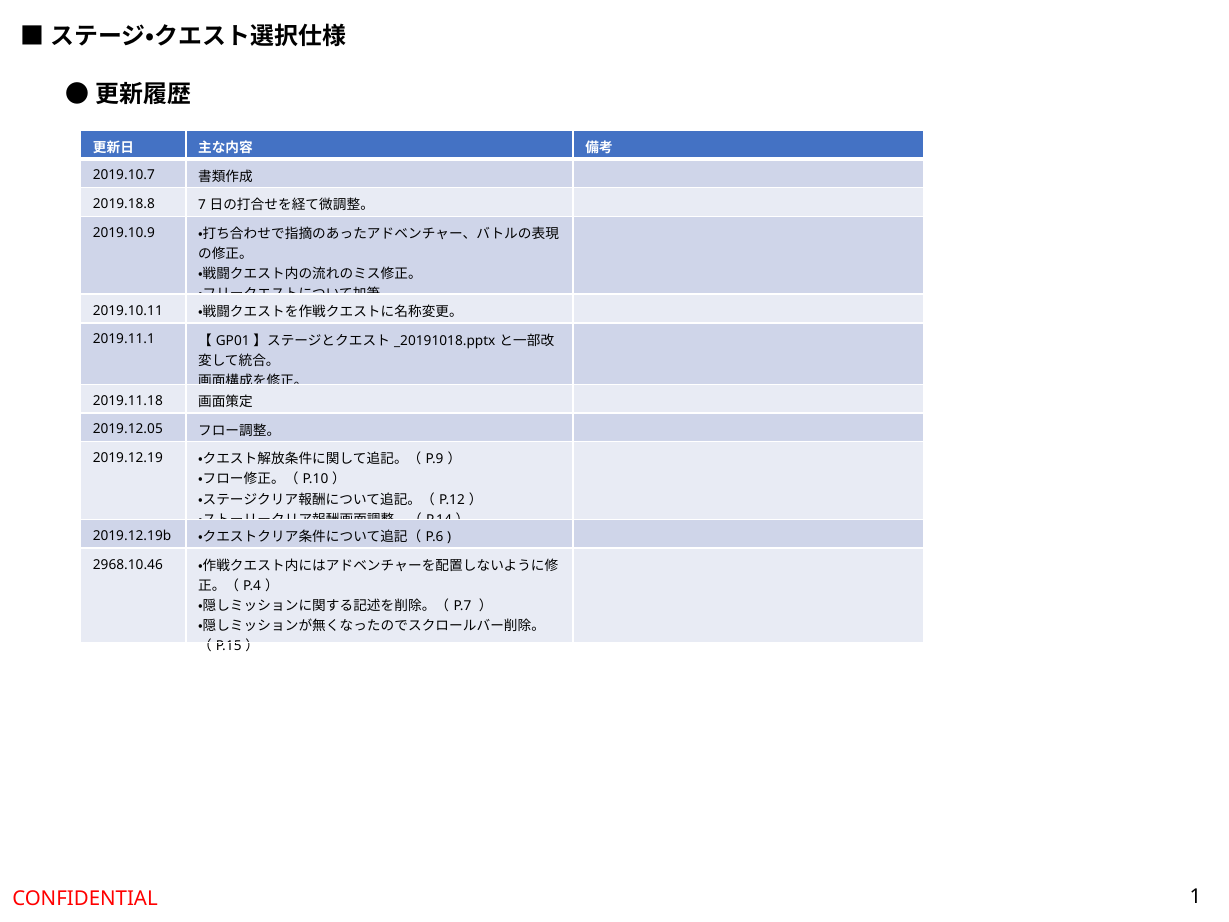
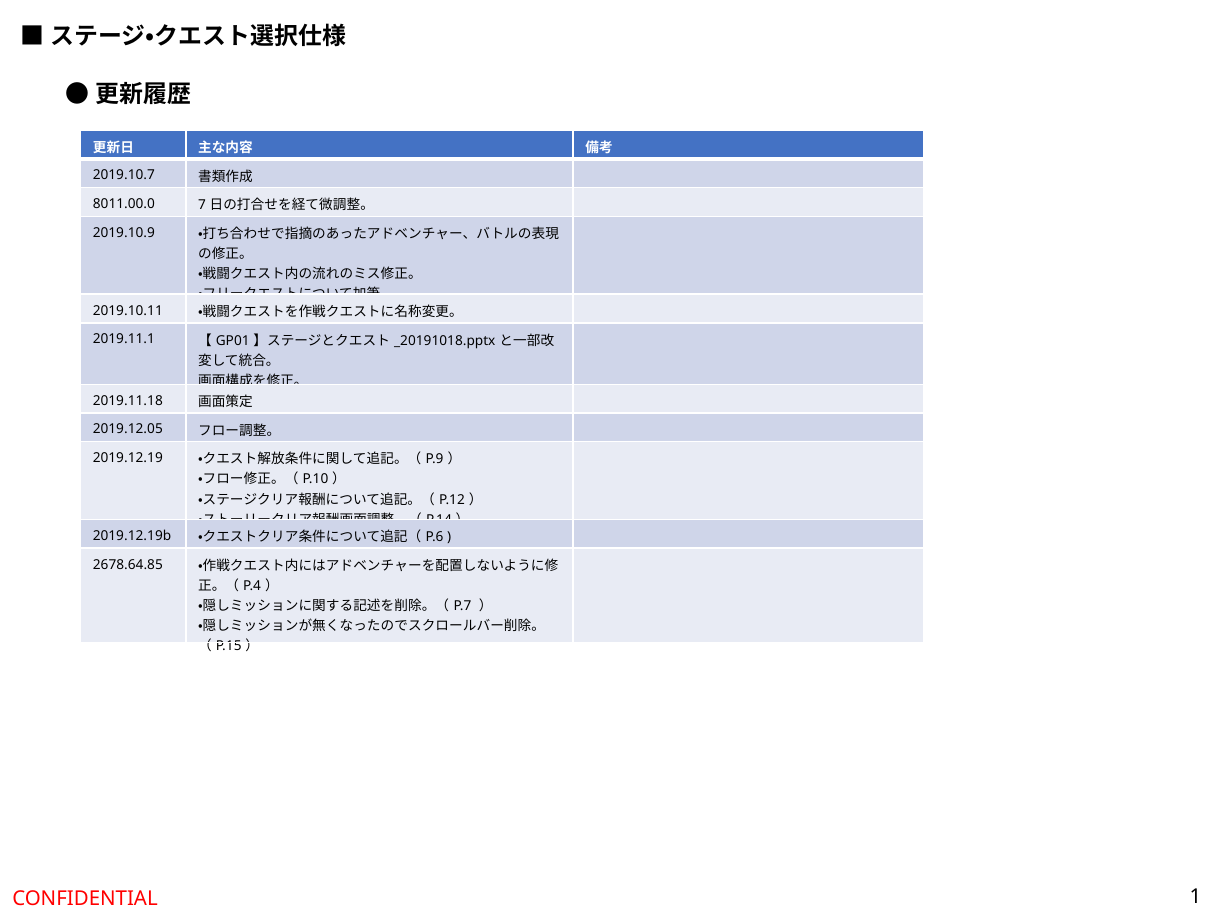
2019.18.8: 2019.18.8 -> 8011.00.0
2968.10.46: 2968.10.46 -> 2678.64.85
